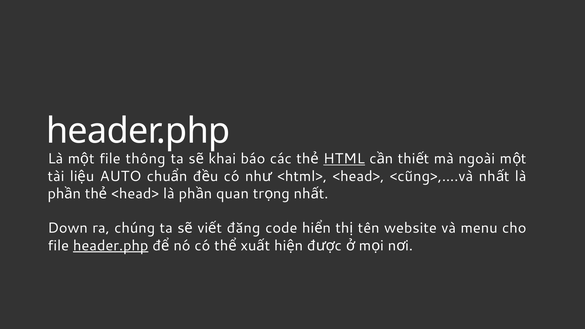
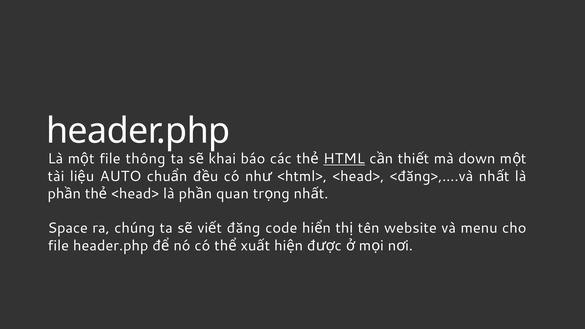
ngoài: ngoài -> down
<cũng>,….và: <cũng>,….và -> <đăng>,….và
Down: Down -> Space
header.php at (111, 246) underline: present -> none
